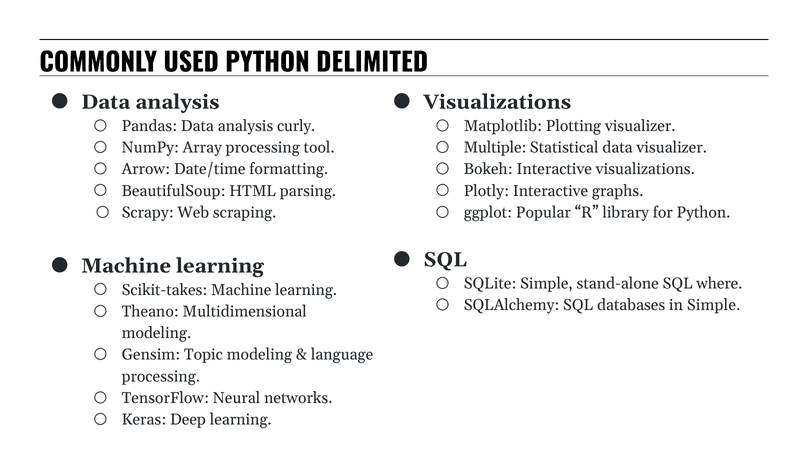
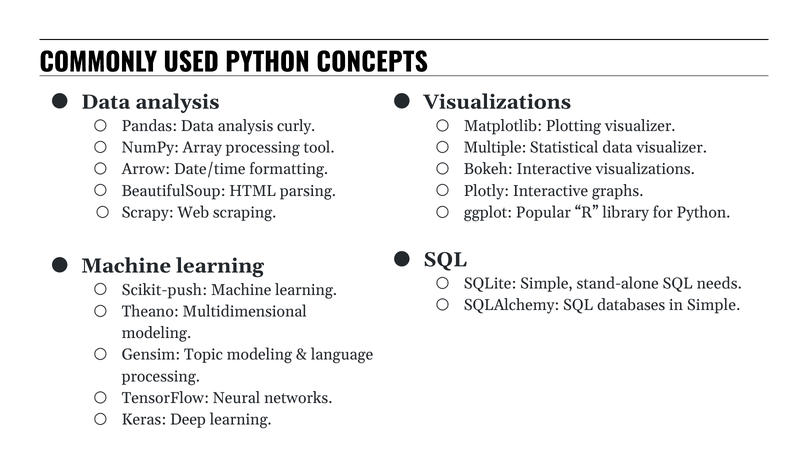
DELIMITED: DELIMITED -> CONCEPTS
where: where -> needs
Scikit-takes: Scikit-takes -> Scikit-push
